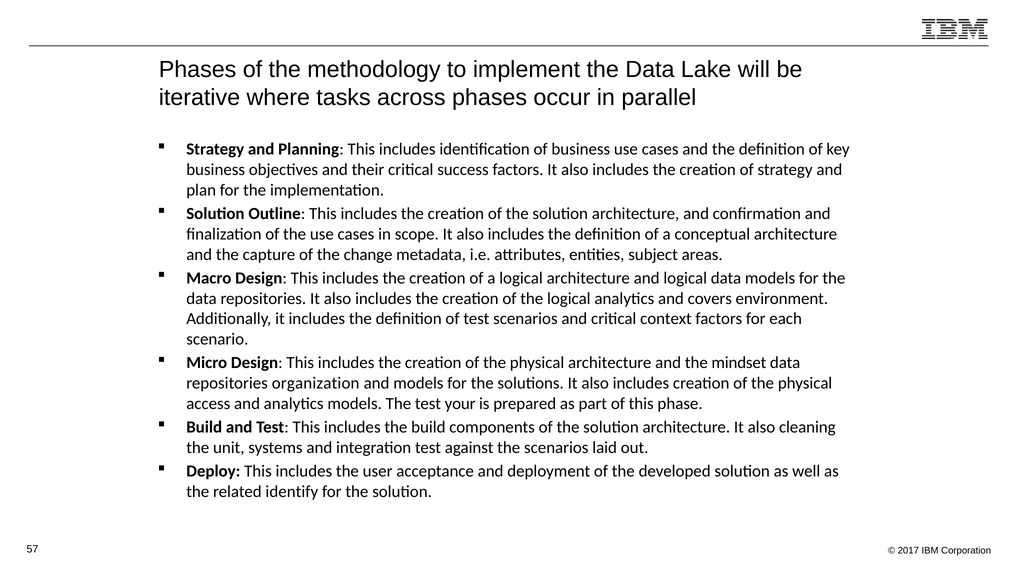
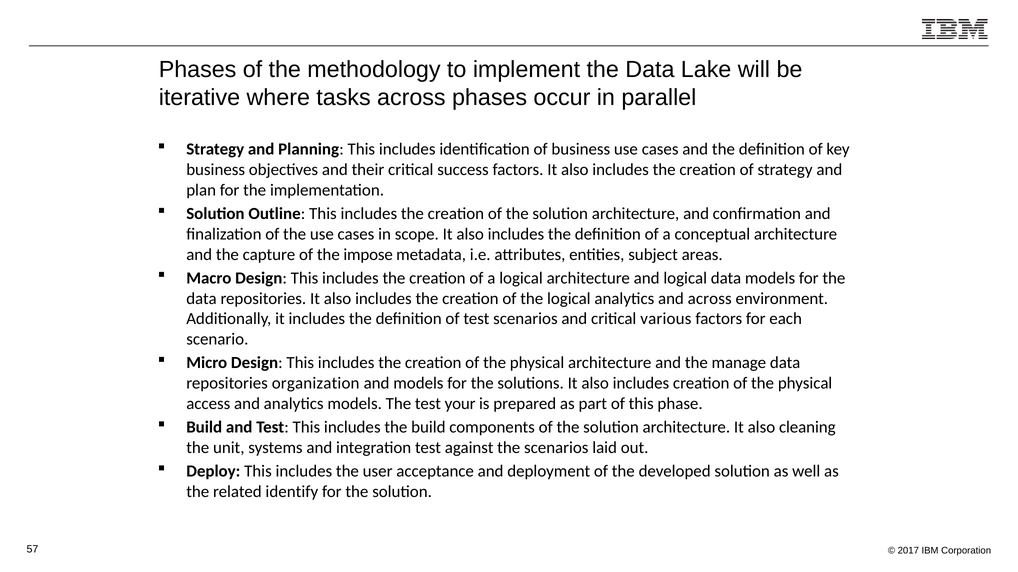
change: change -> impose
and covers: covers -> across
context: context -> various
mindset: mindset -> manage
